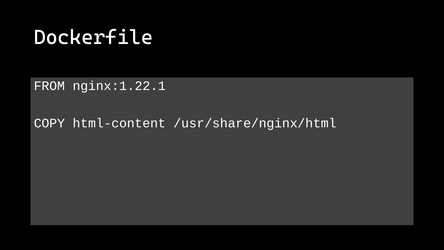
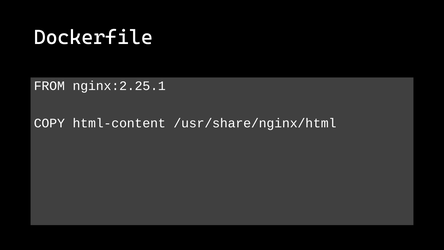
nginx:1.22.1: nginx:1.22.1 -> nginx:2.25.1
